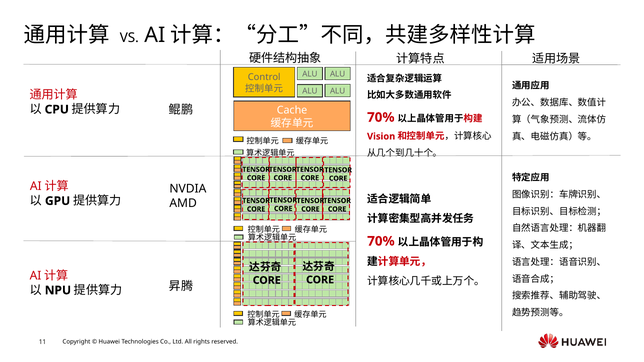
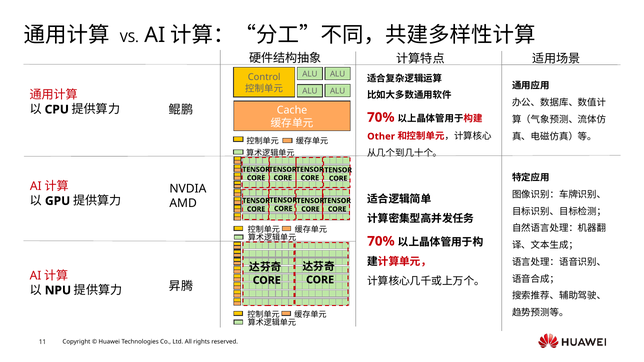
Vision: Vision -> Other
